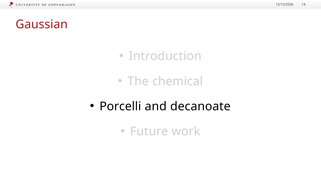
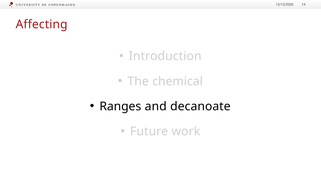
Gaussian: Gaussian -> Affecting
Porcelli: Porcelli -> Ranges
